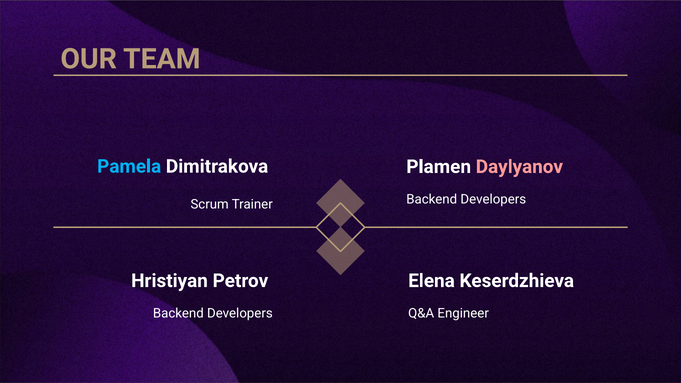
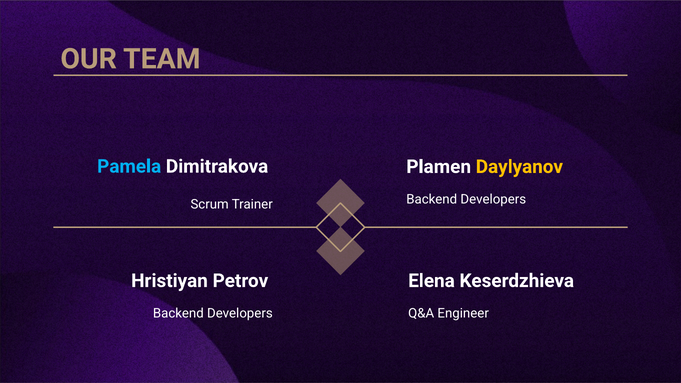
Daylyanov colour: pink -> yellow
